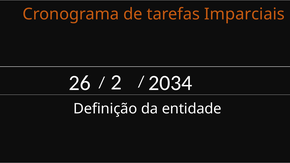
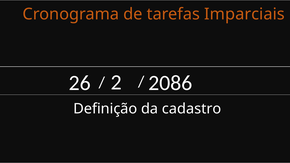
2034: 2034 -> 2086
entidade: entidade -> cadastro
